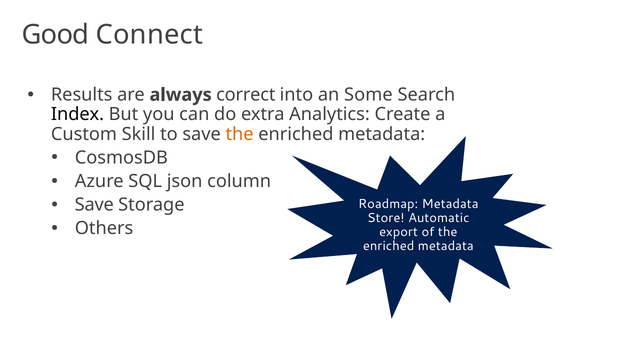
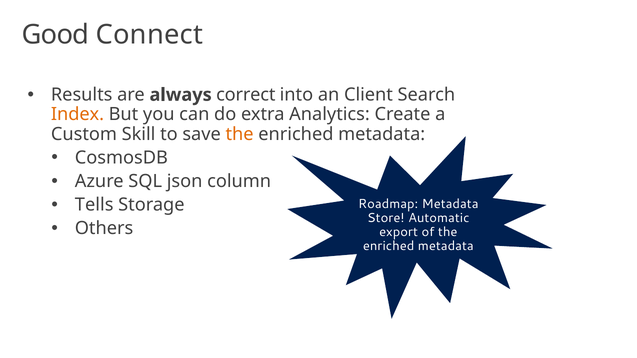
Some: Some -> Client
Index colour: black -> orange
Save at (94, 205): Save -> Tells
